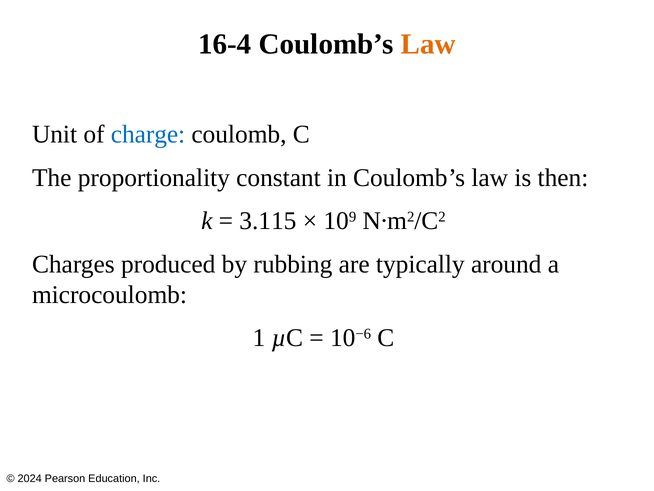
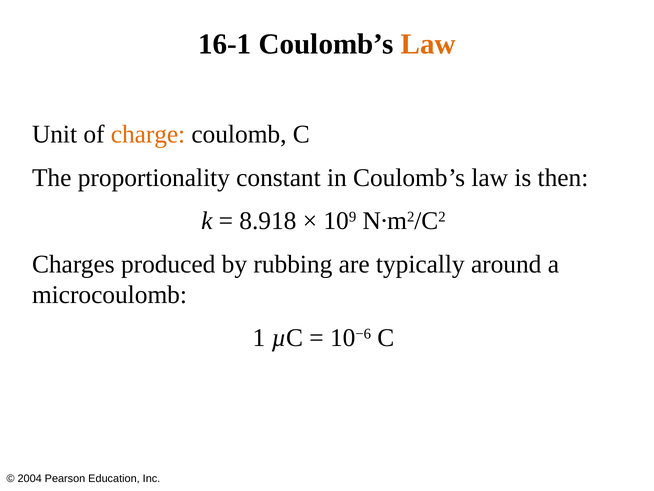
16-4: 16-4 -> 16-1
charge colour: blue -> orange
3.115: 3.115 -> 8.918
2024: 2024 -> 2004
